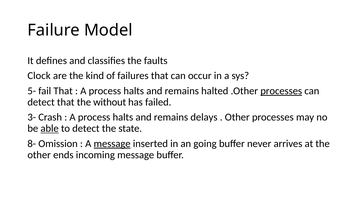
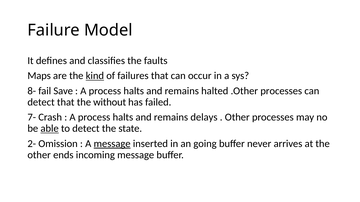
Clock: Clock -> Maps
kind underline: none -> present
5-: 5- -> 8-
fail That: That -> Save
processes at (281, 91) underline: present -> none
3-: 3- -> 7-
8-: 8- -> 2-
